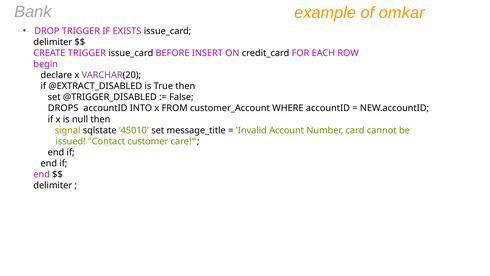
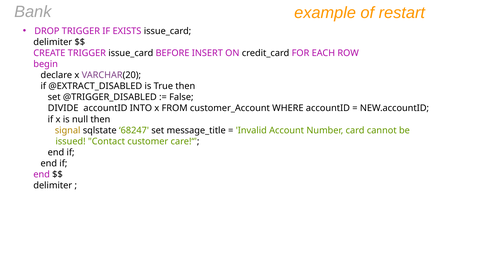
omkar: omkar -> restart
DROPS: DROPS -> DIVIDE
45010: 45010 -> 68247
